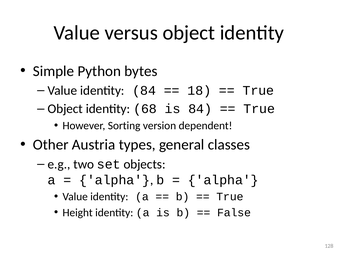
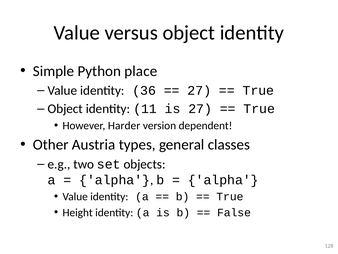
bytes: bytes -> place
identity 84: 84 -> 36
18 at (199, 90): 18 -> 27
68: 68 -> 11
is 84: 84 -> 27
Sorting: Sorting -> Harder
